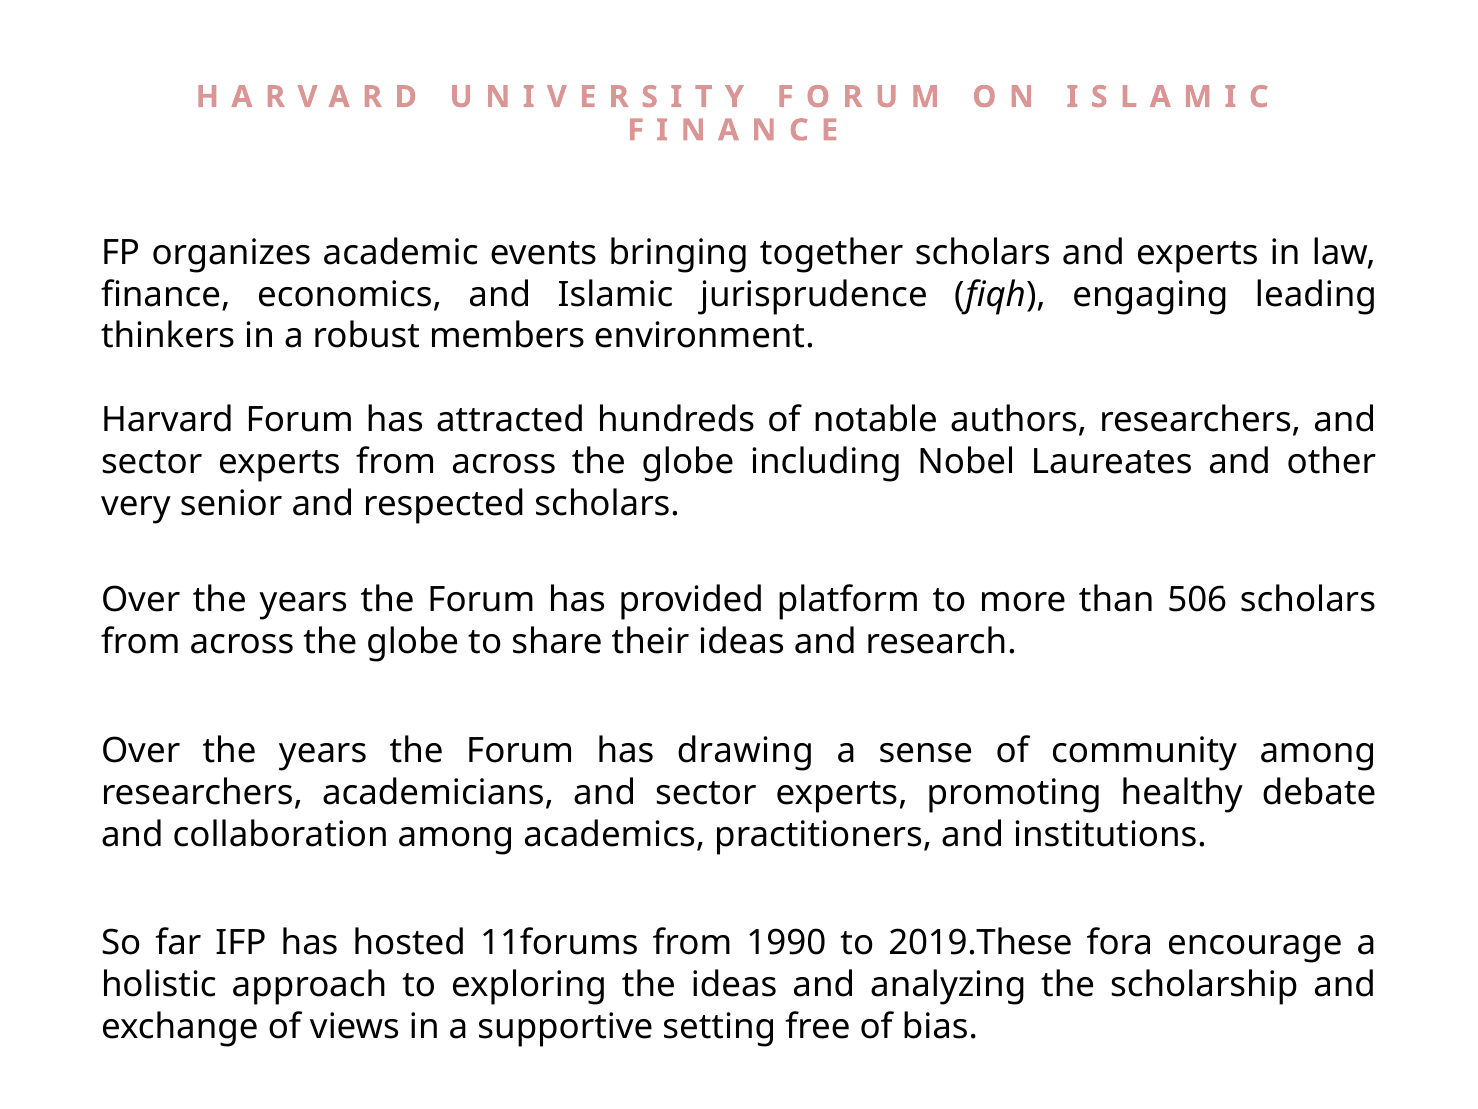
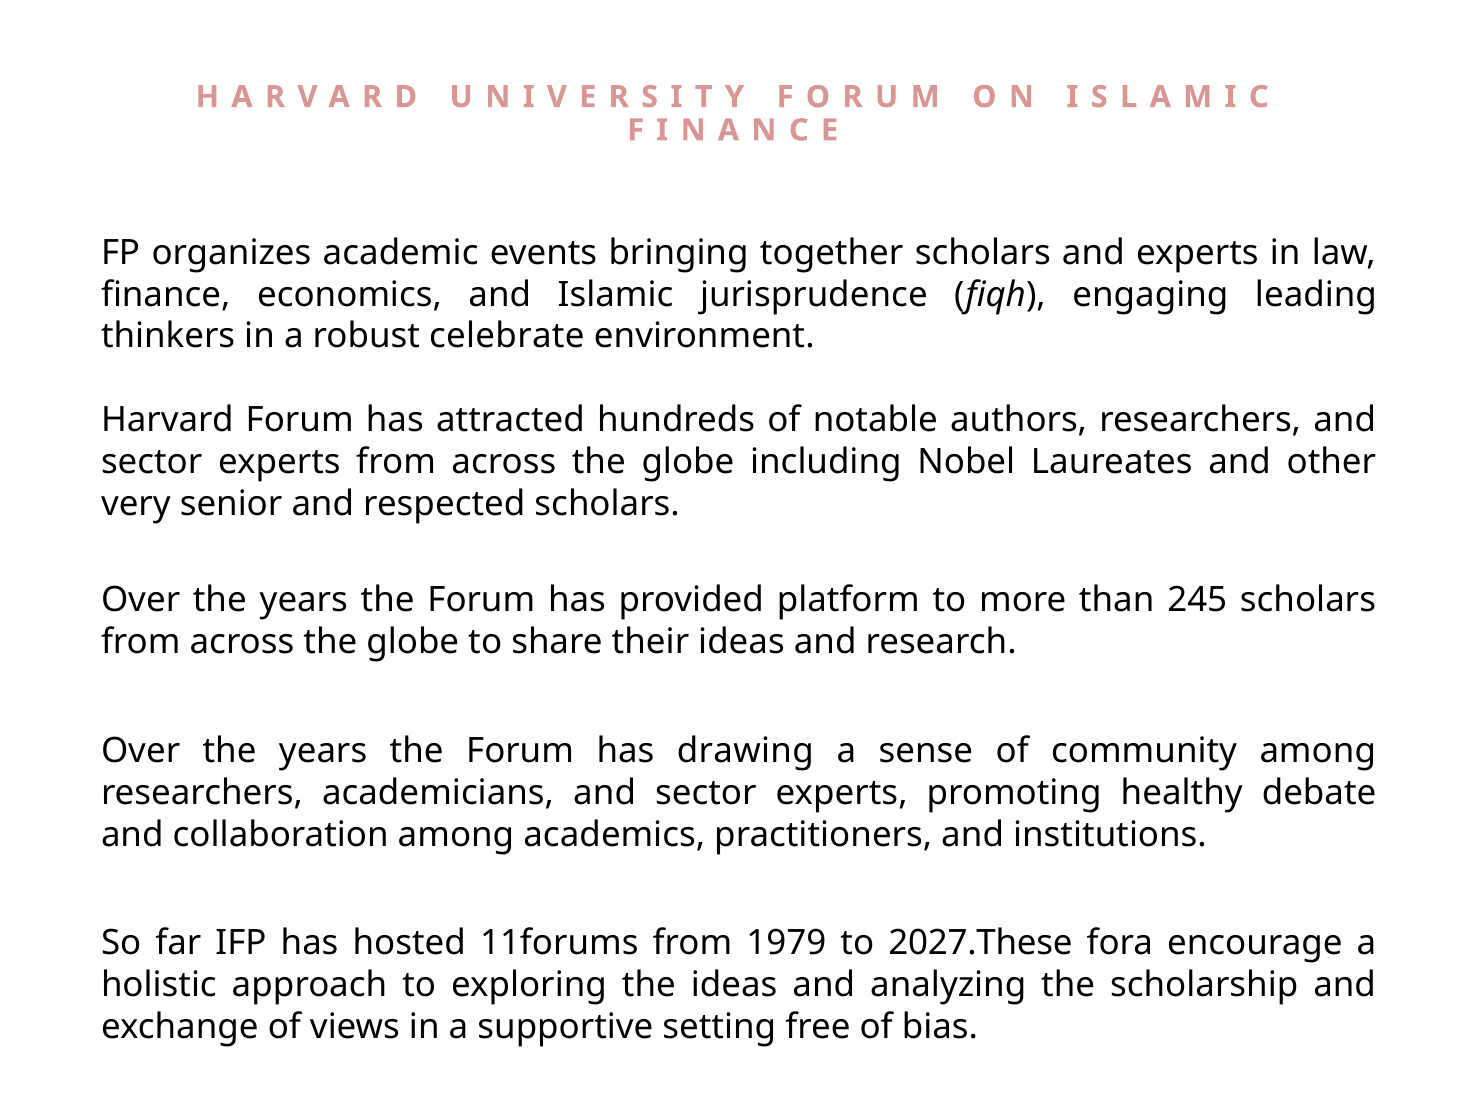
members: members -> celebrate
506: 506 -> 245
1990: 1990 -> 1979
2019.These: 2019.These -> 2027.These
